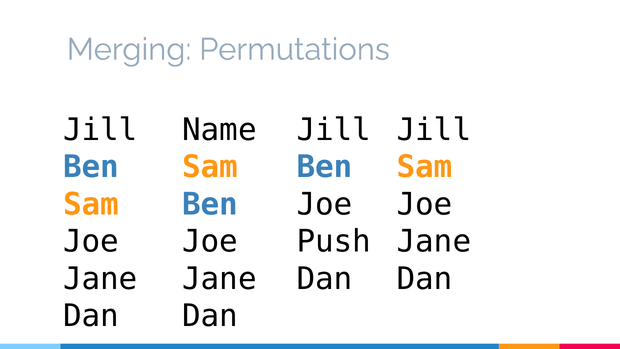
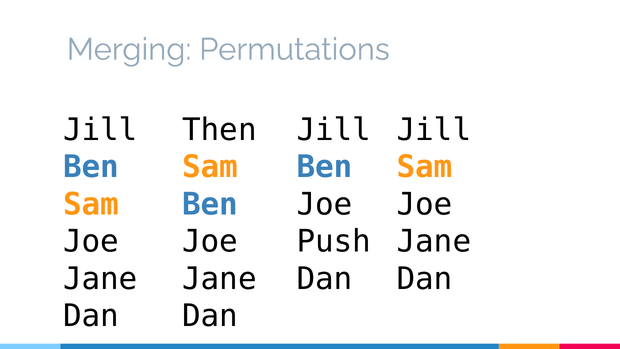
Name: Name -> Then
